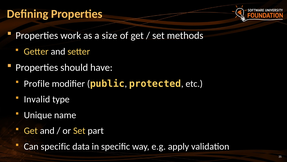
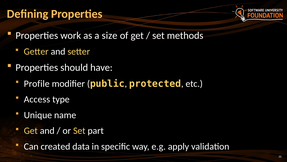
Invalid: Invalid -> Access
Can specific: specific -> created
